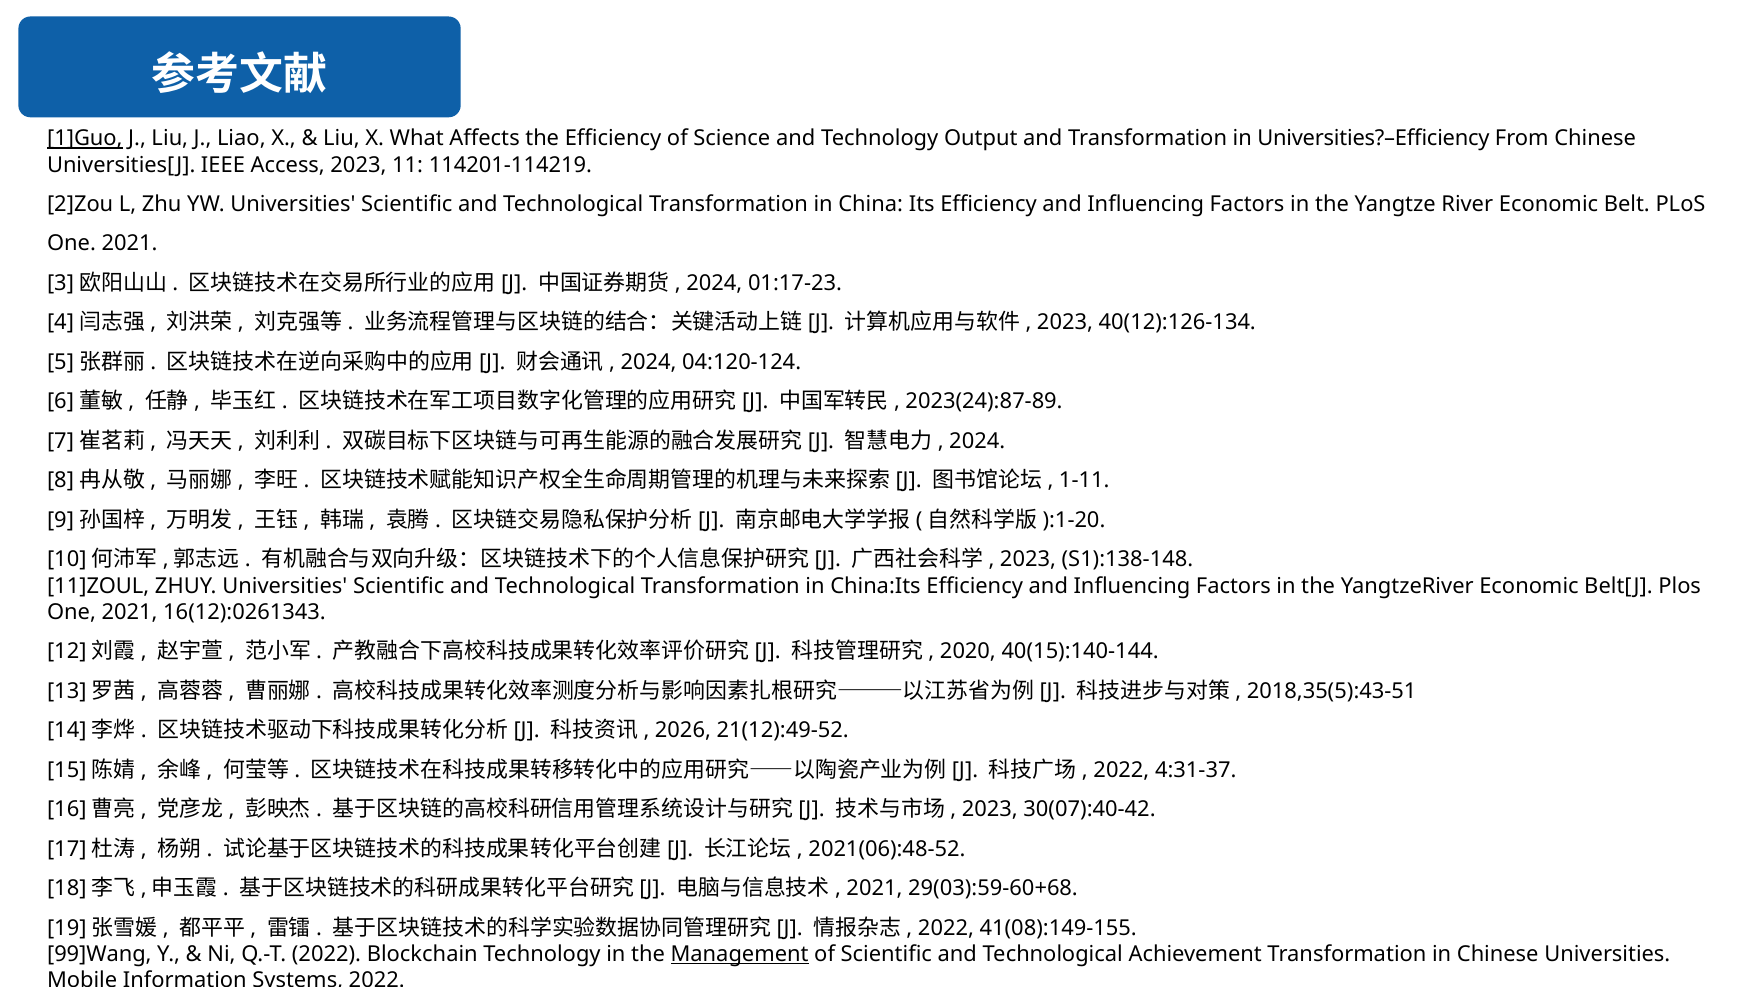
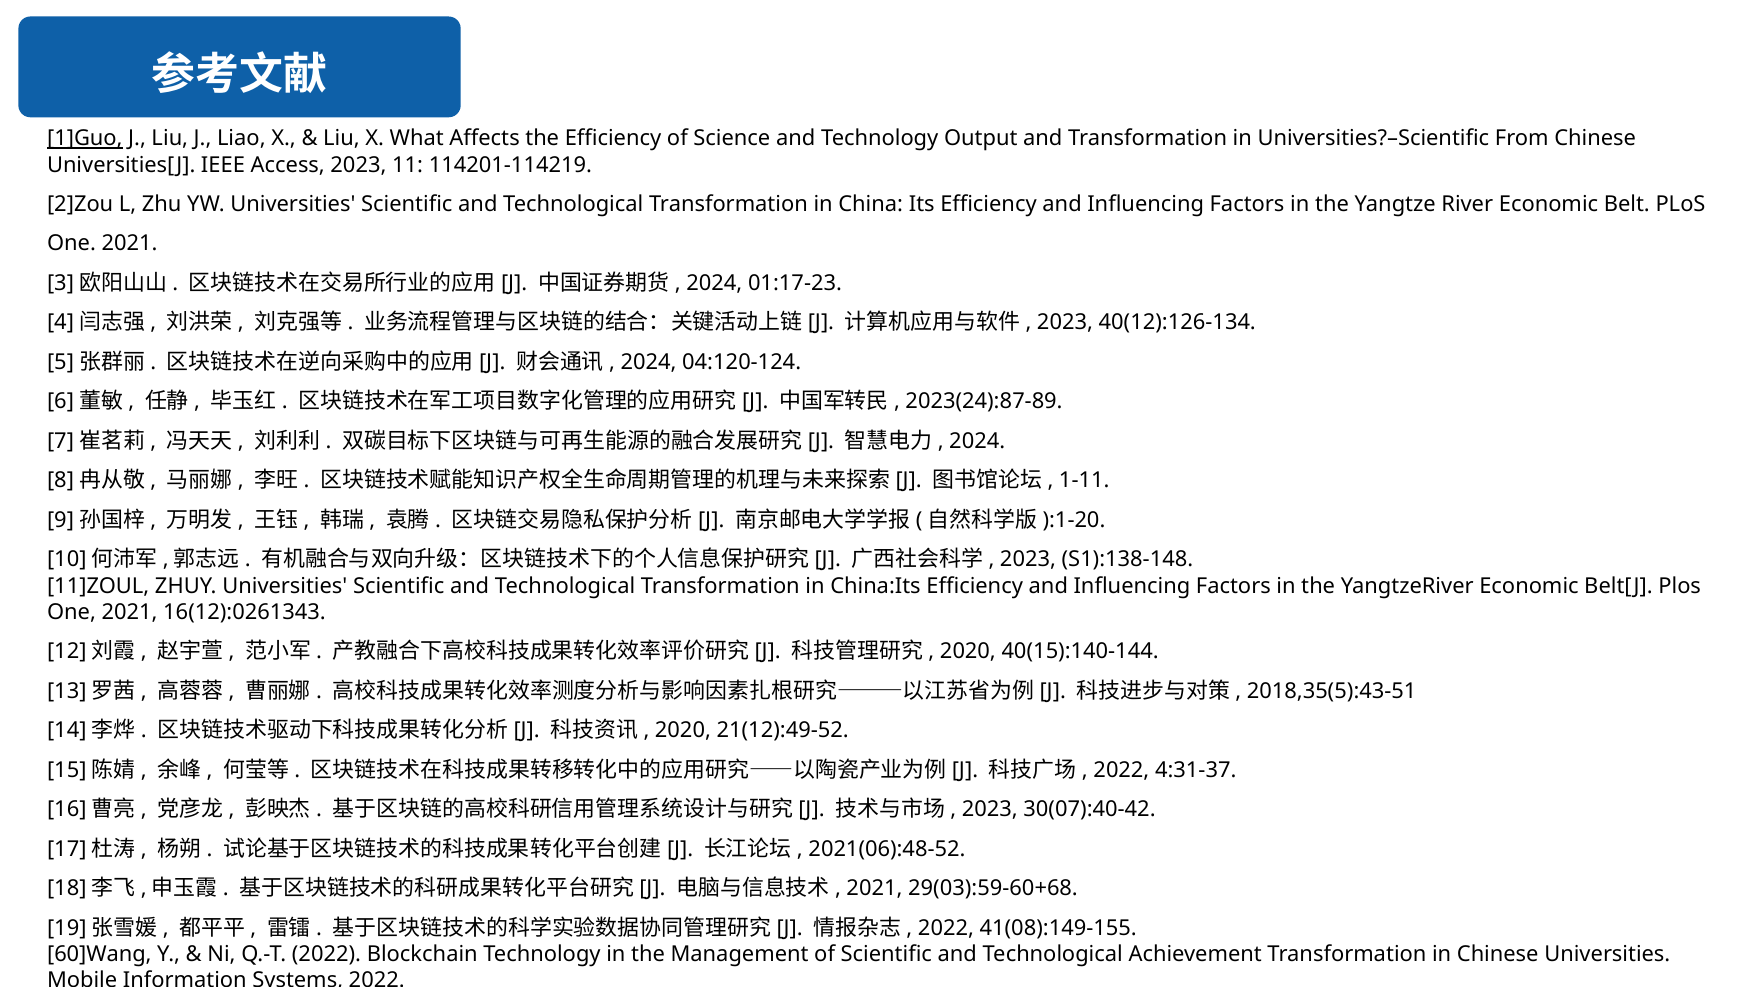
Universities?–Efficiency: Universities?–Efficiency -> Universities?–Scientific
2026 at (683, 730): 2026 -> 2020
99]Wang: 99]Wang -> 60]Wang
Management underline: present -> none
